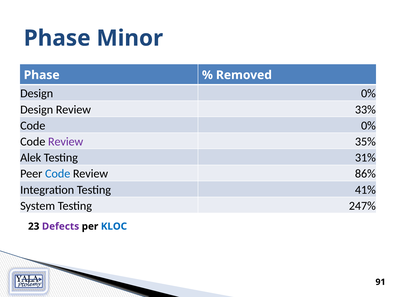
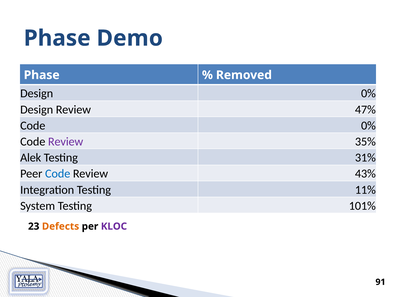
Minor: Minor -> Demo
33%: 33% -> 47%
86%: 86% -> 43%
41%: 41% -> 11%
247%: 247% -> 101%
Defects colour: purple -> orange
KLOC colour: blue -> purple
